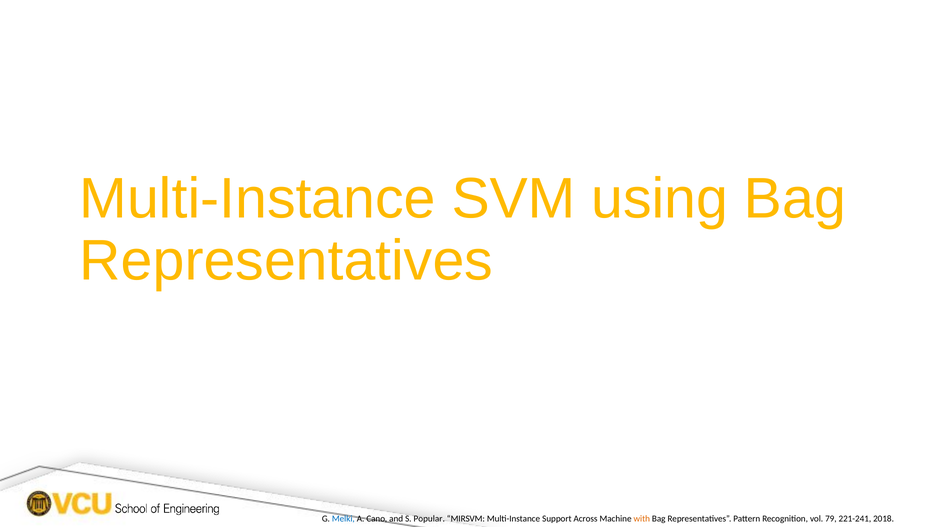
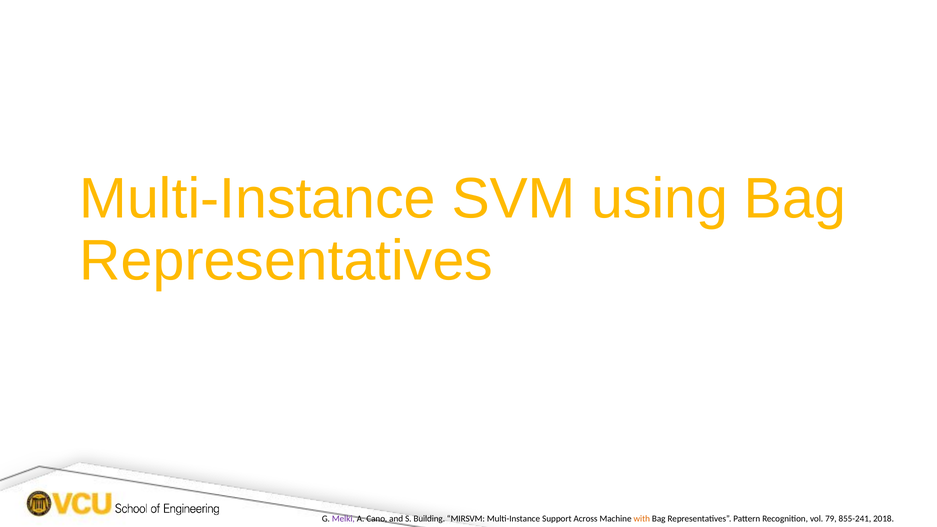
Melki colour: blue -> purple
Popular: Popular -> Building
221-241: 221-241 -> 855-241
